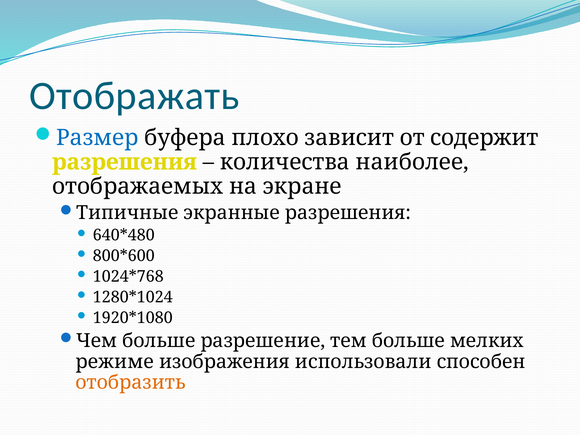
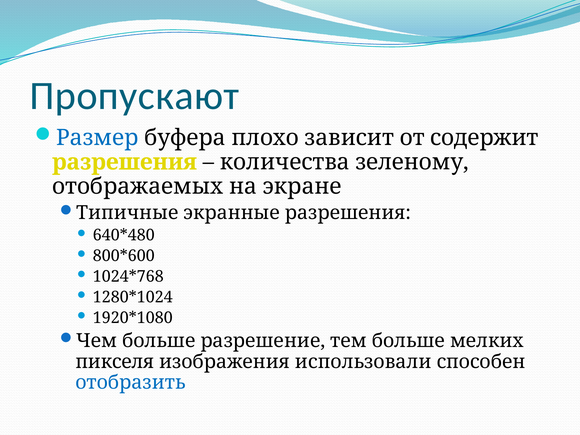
Отображать: Отображать -> Пропускают
наиболее: наиболее -> зеленому
режиме: режиме -> пикселя
отобразить colour: orange -> blue
